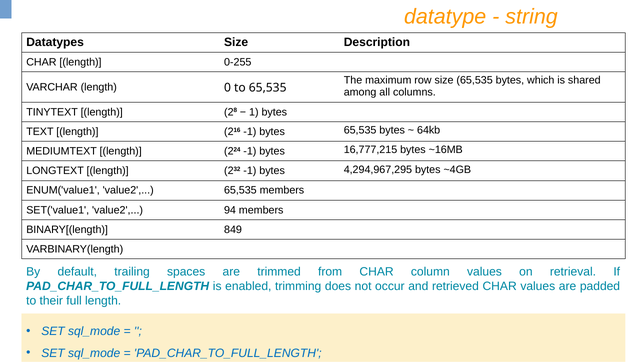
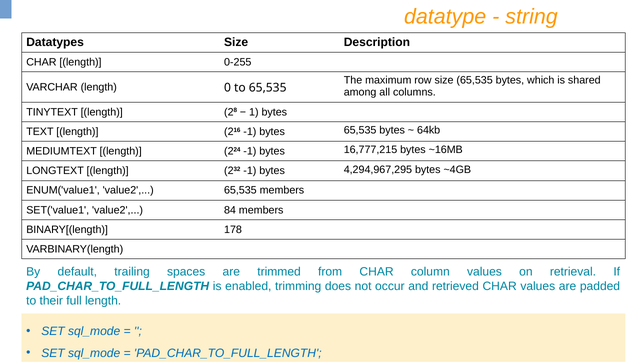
94: 94 -> 84
849: 849 -> 178
